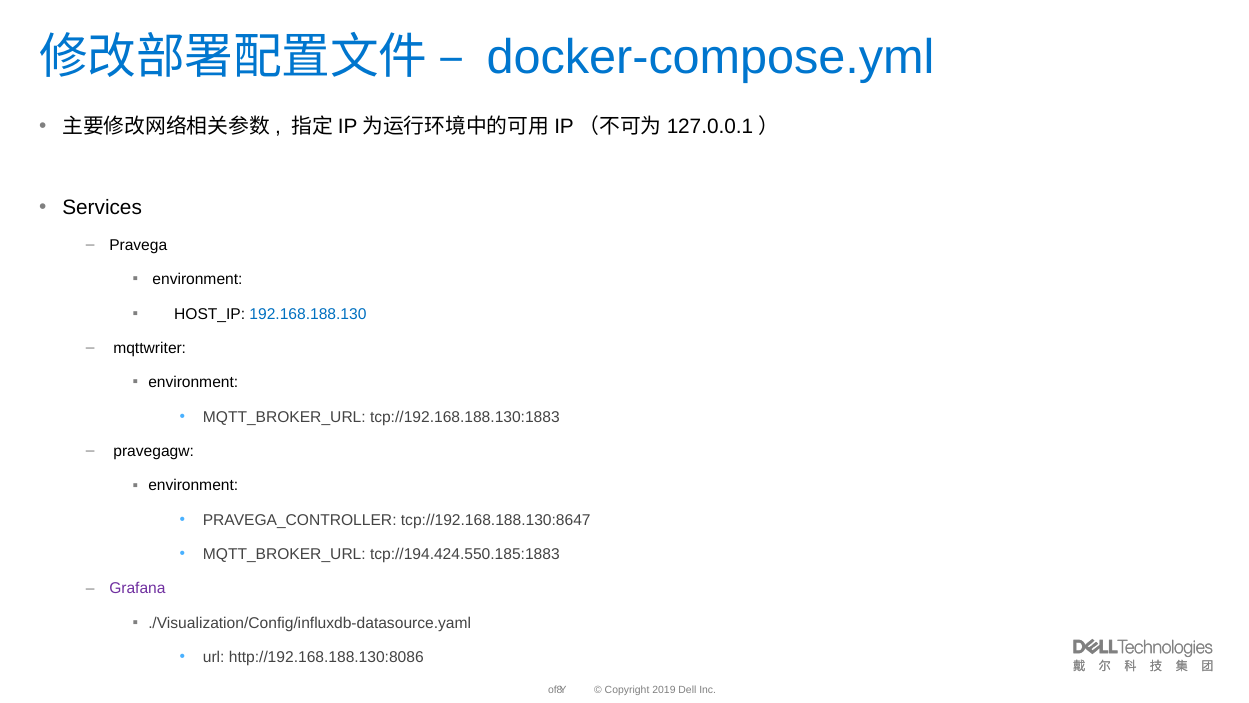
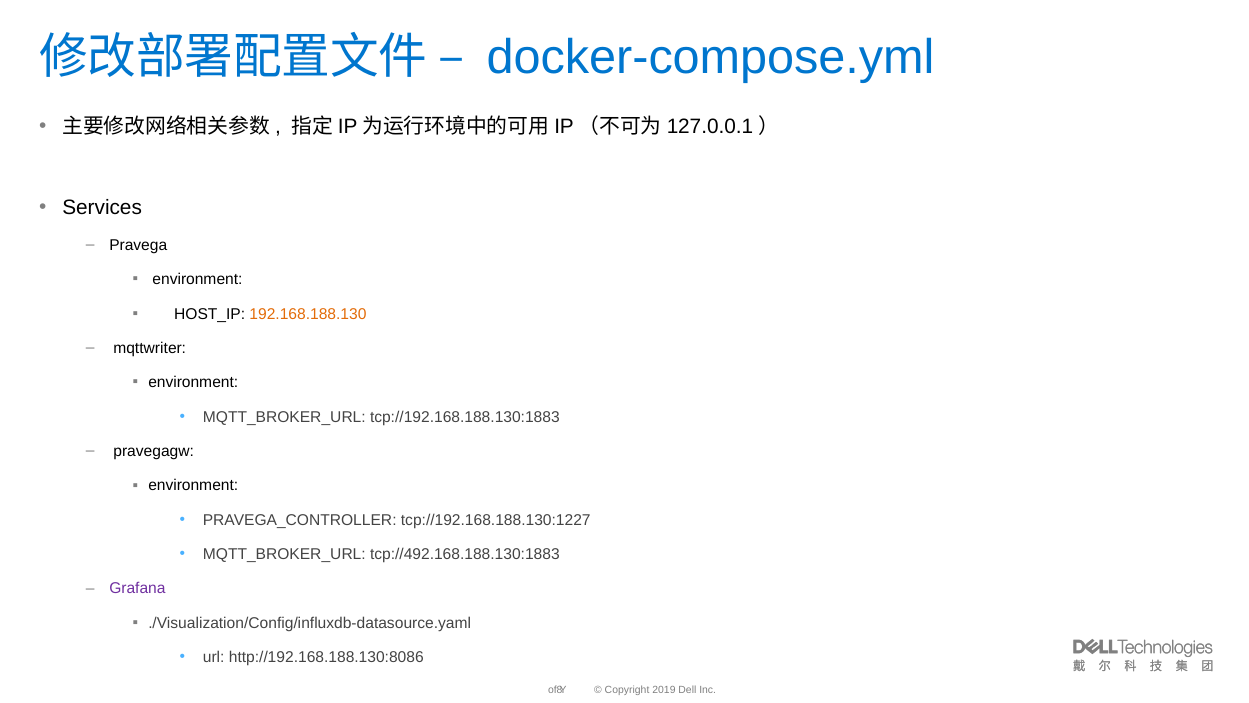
192.168.188.130 colour: blue -> orange
tcp://192.168.188.130:8647: tcp://192.168.188.130:8647 -> tcp://192.168.188.130:1227
tcp://194.424.550.185:1883: tcp://194.424.550.185:1883 -> tcp://492.168.188.130:1883
